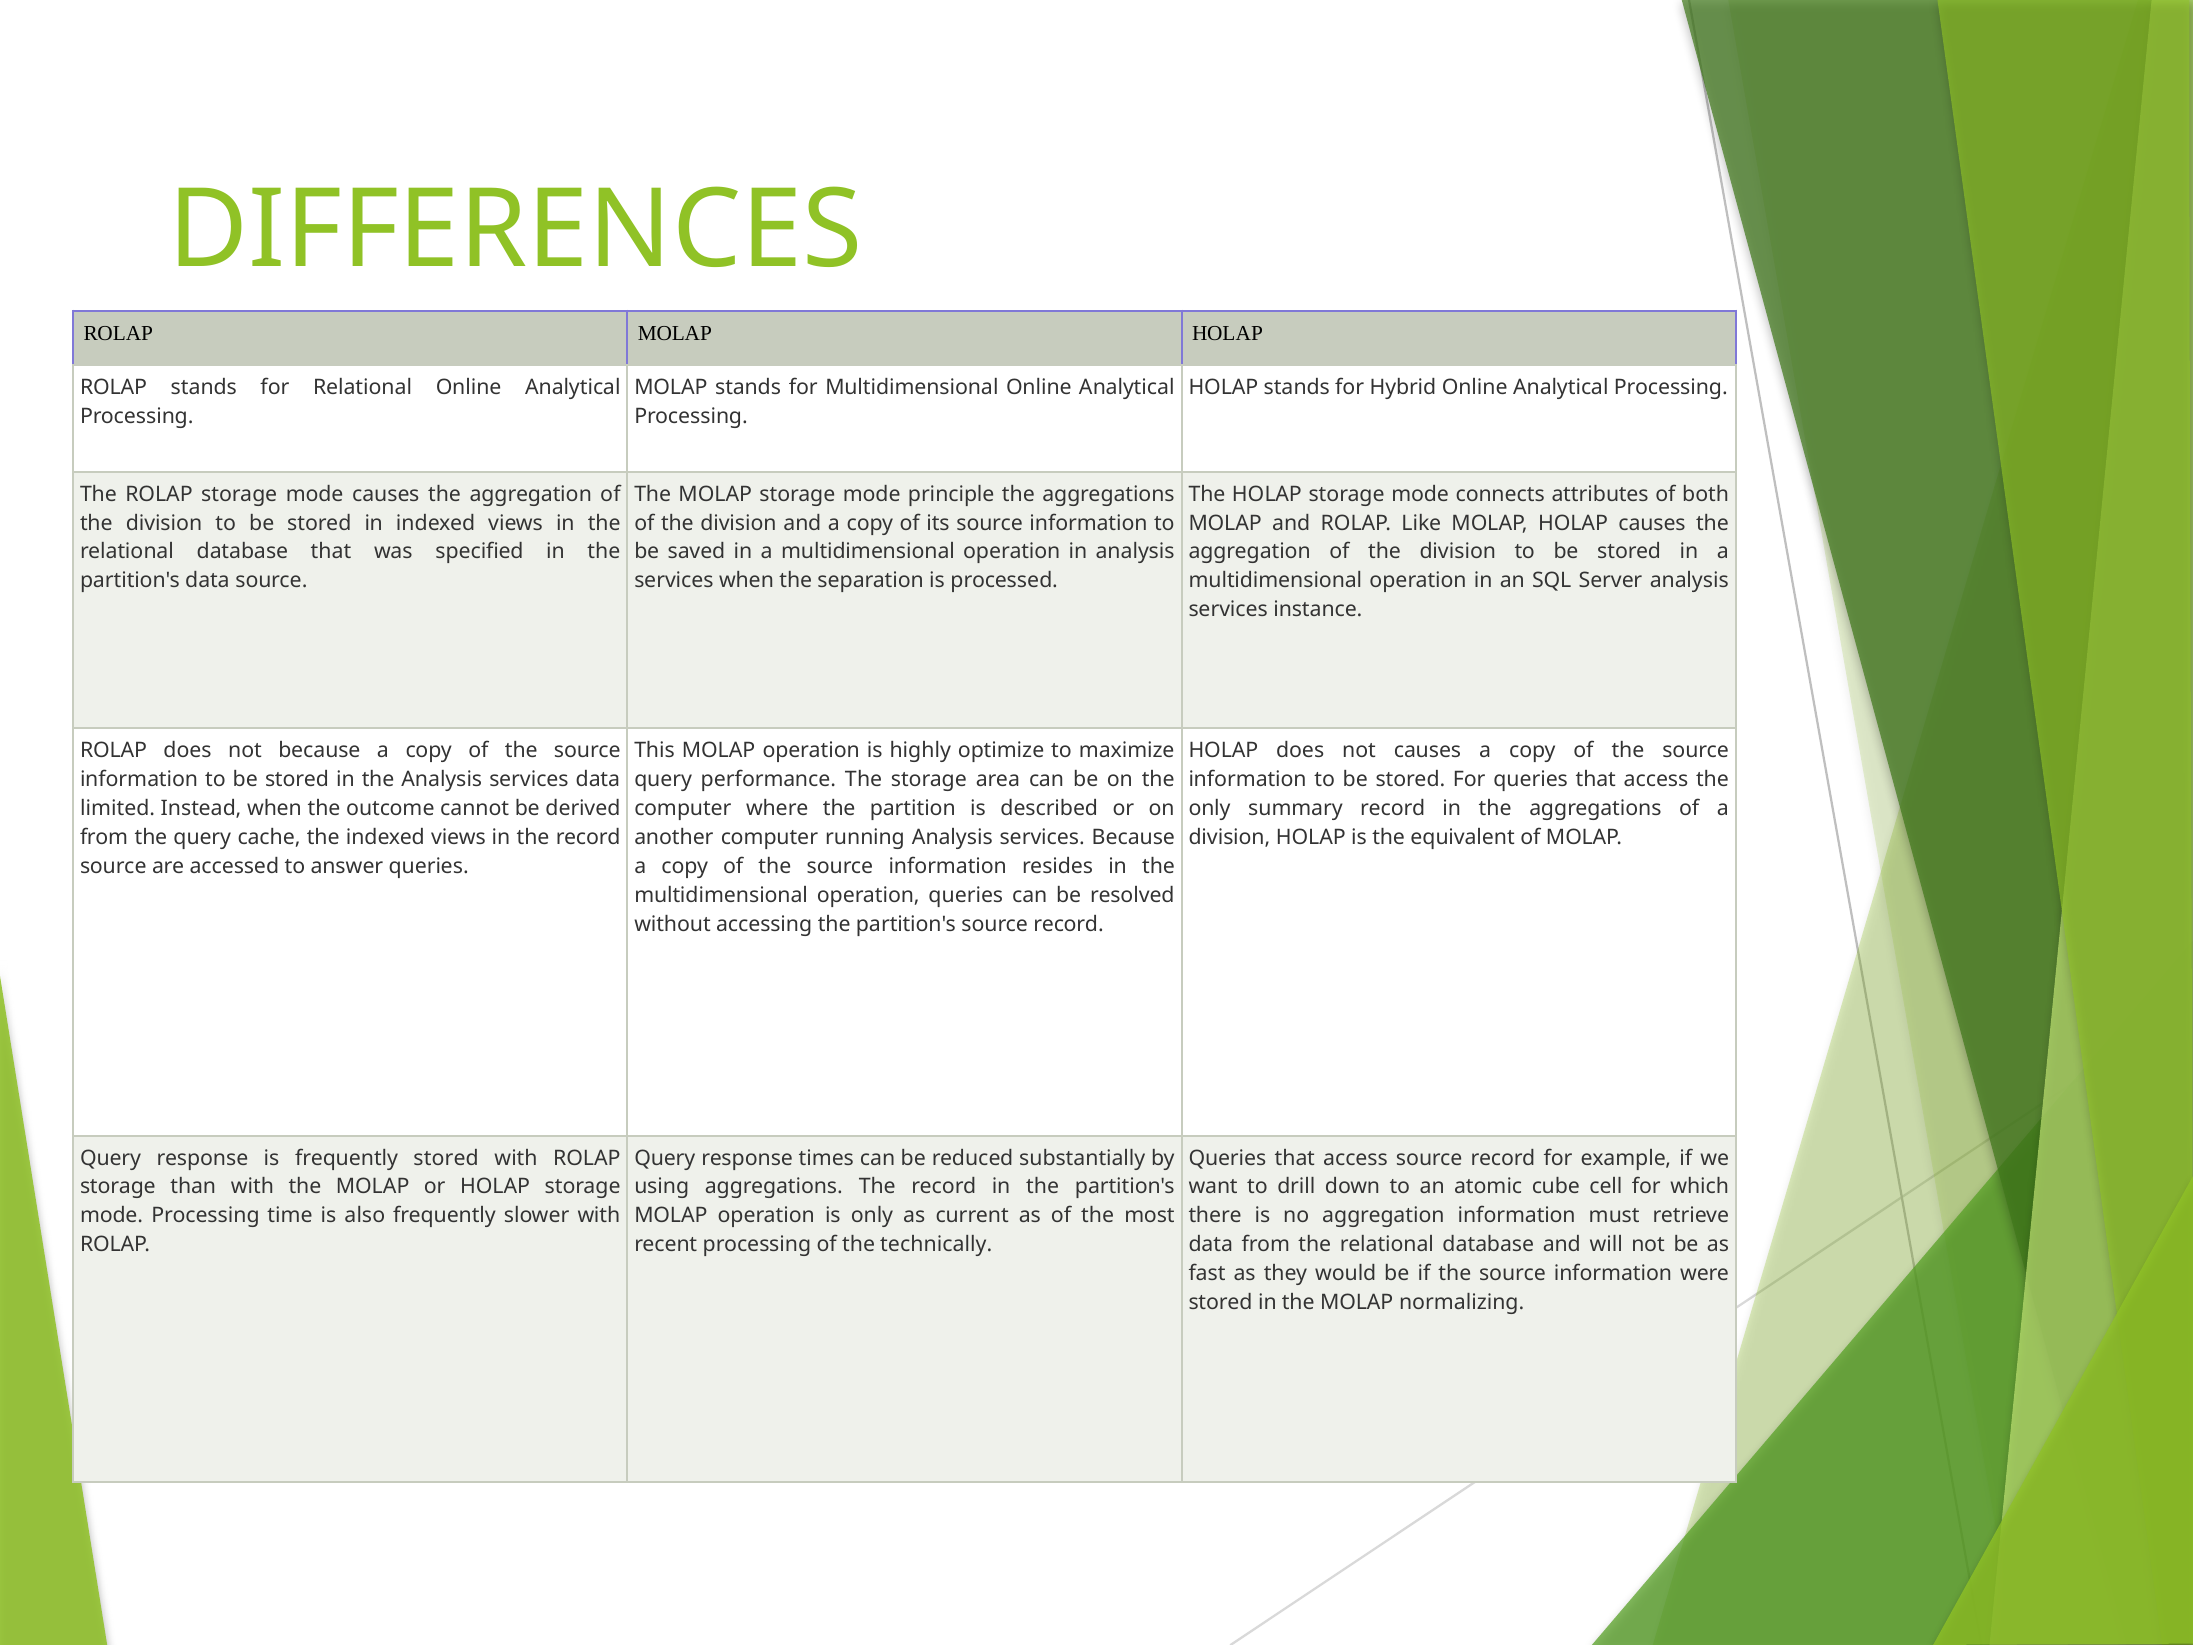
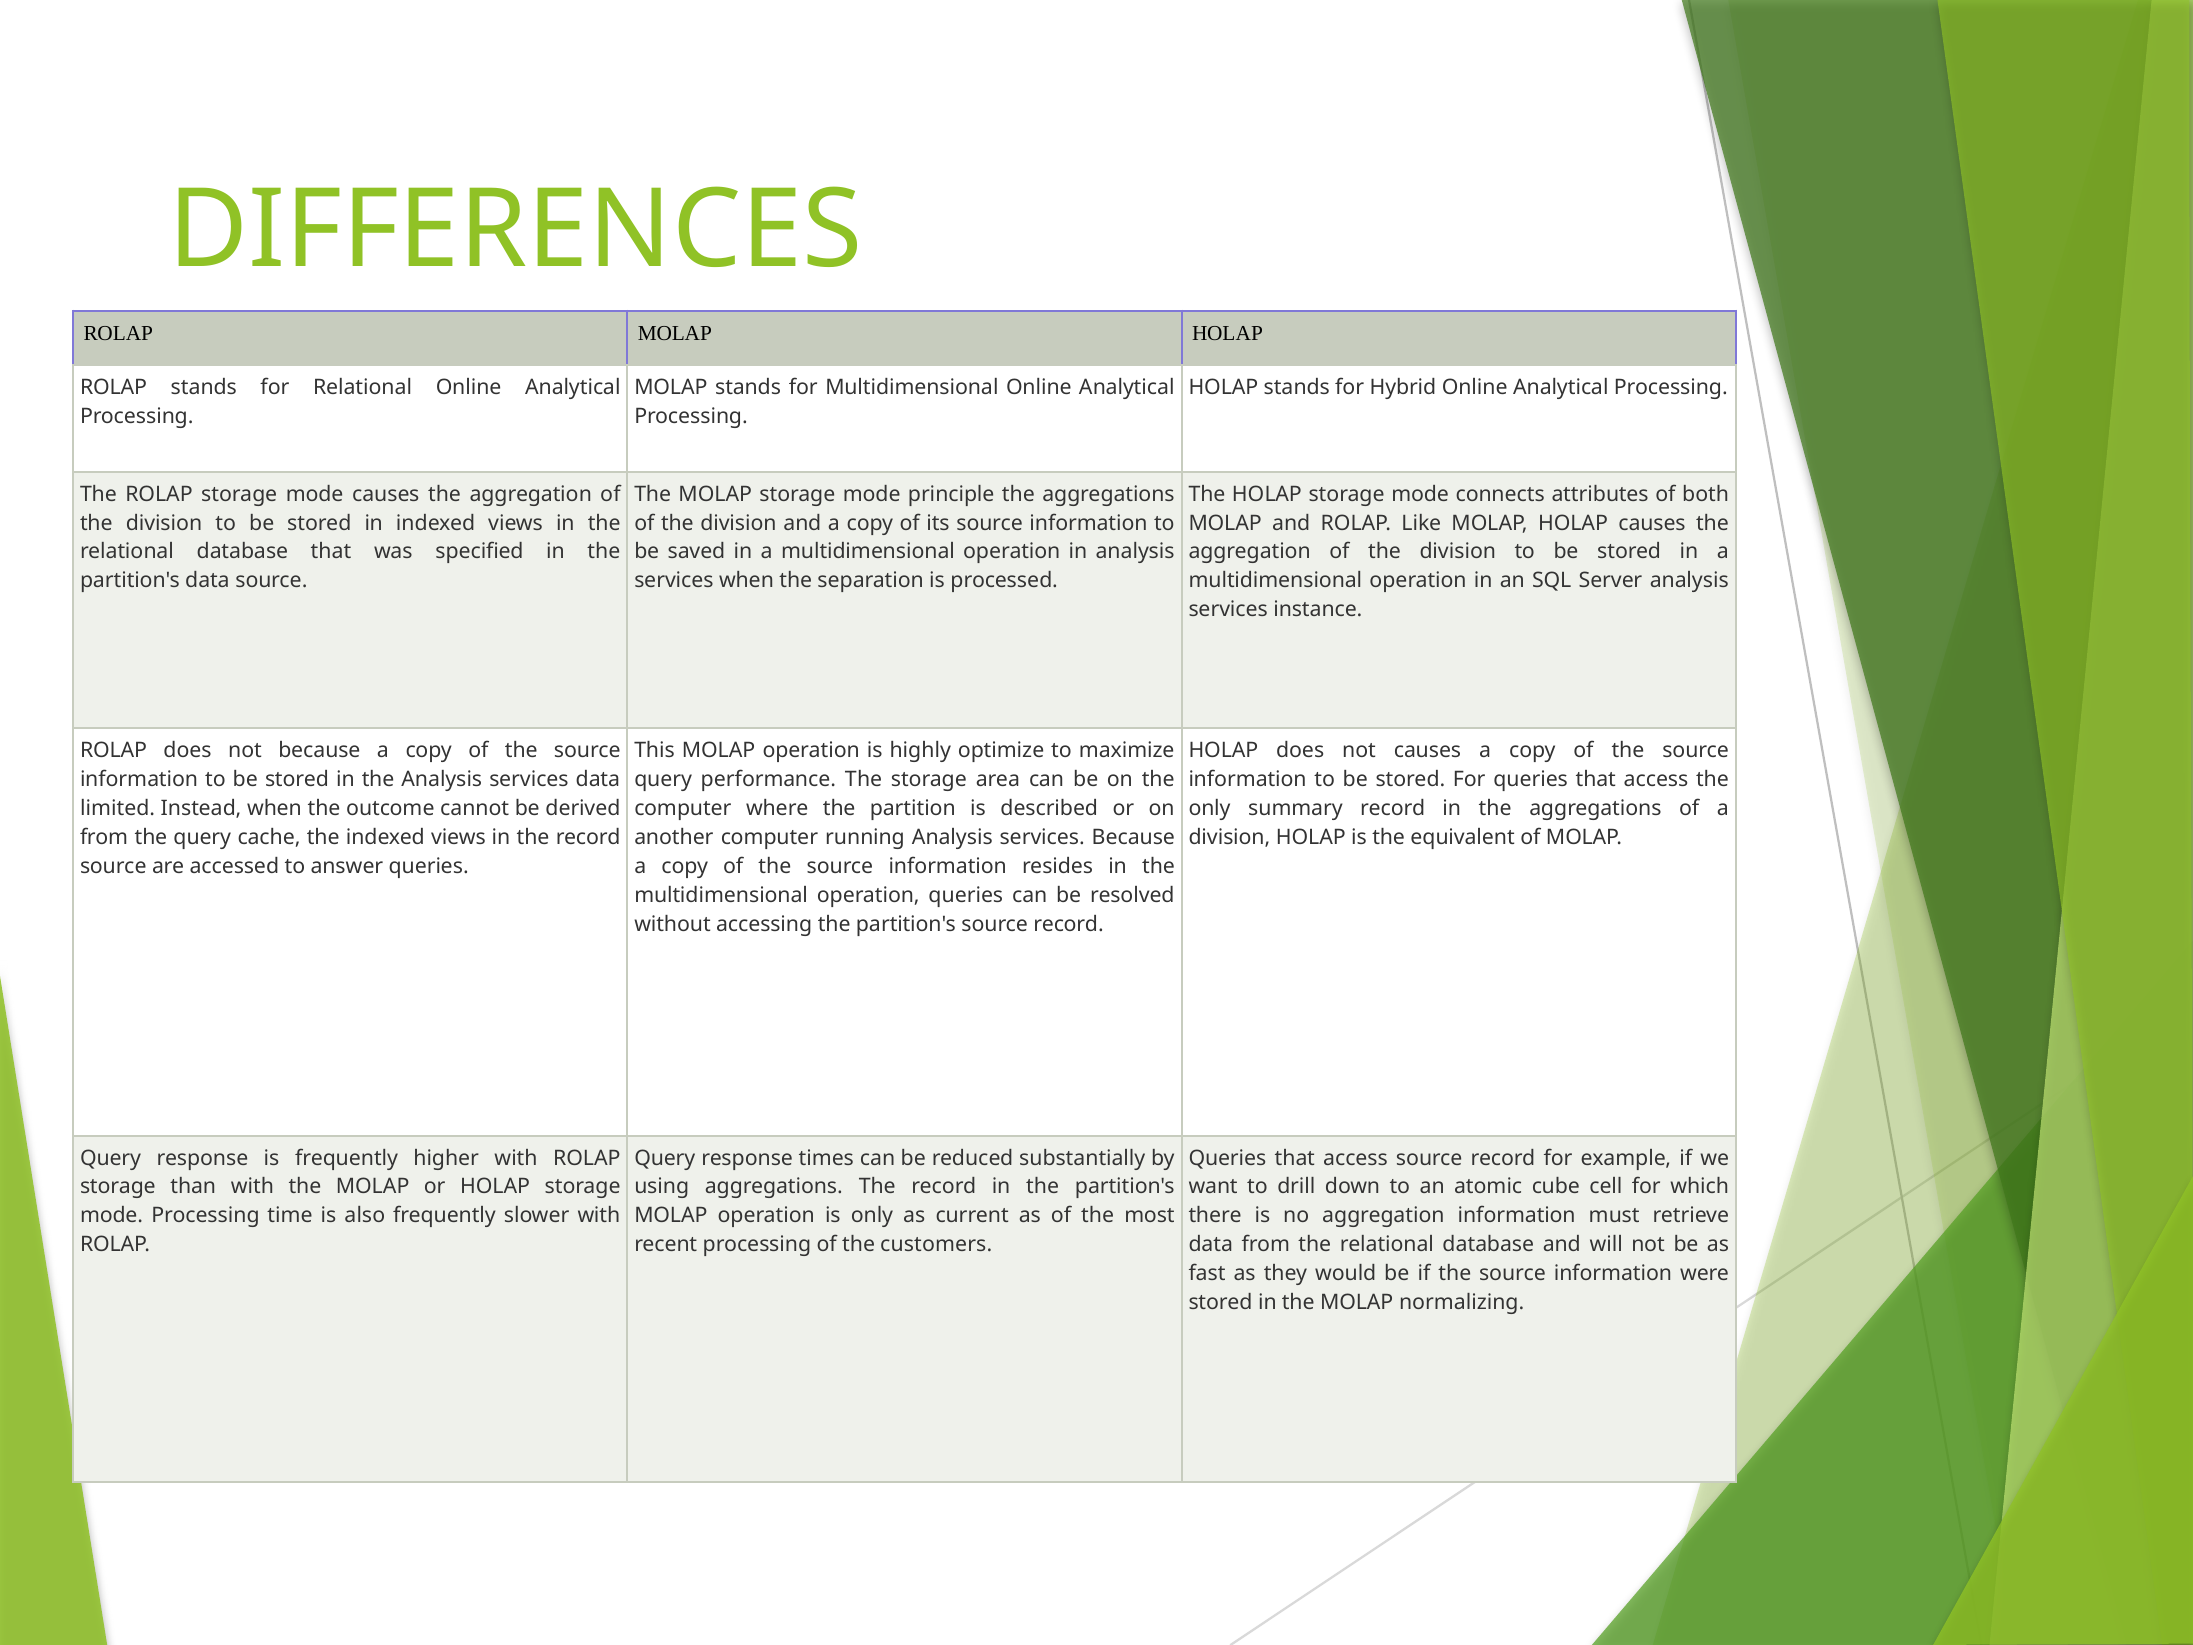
frequently stored: stored -> higher
technically: technically -> customers
